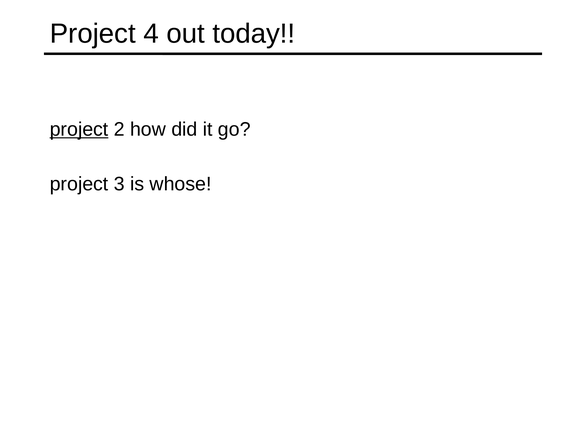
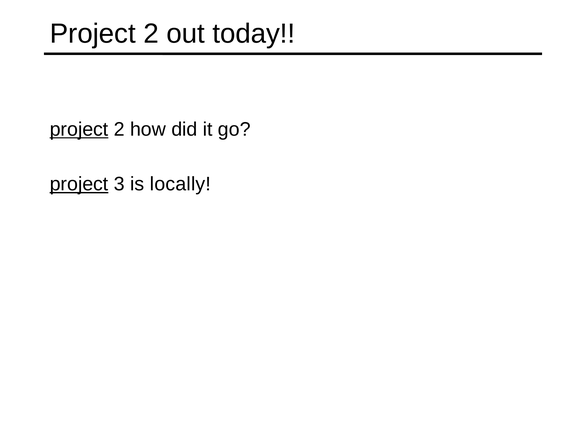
4 at (151, 34): 4 -> 2
project at (79, 184) underline: none -> present
whose: whose -> locally
